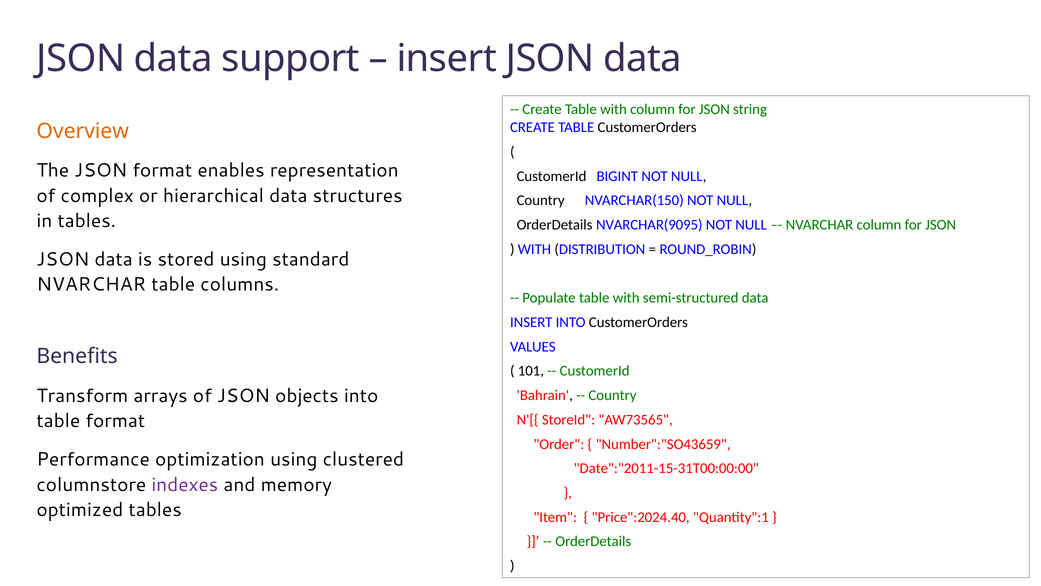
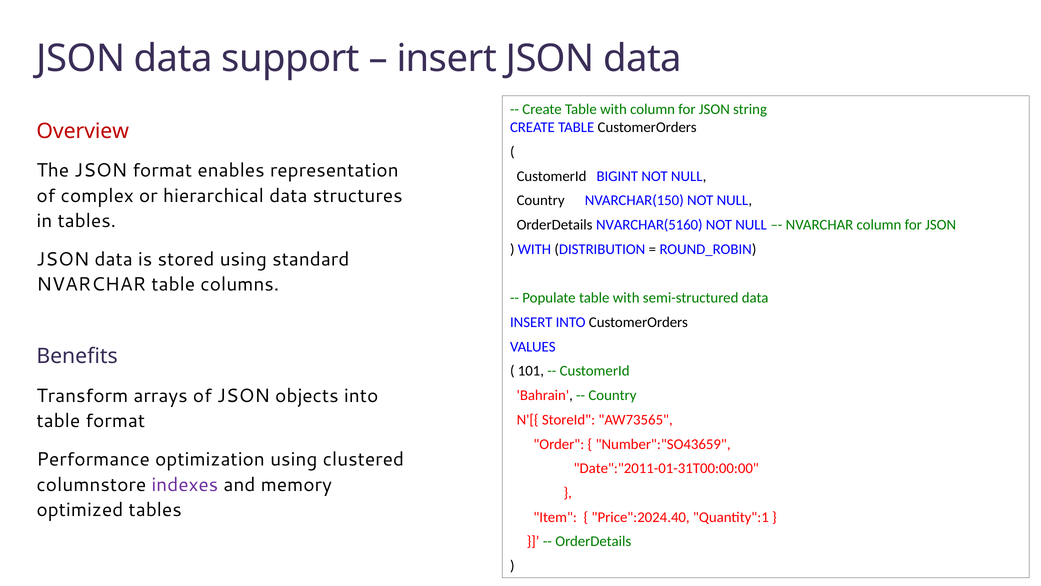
Overview colour: orange -> red
NVARCHAR(9095: NVARCHAR(9095 -> NVARCHAR(5160
Date":"2011-15-31T00:00:00: Date":"2011-15-31T00:00:00 -> Date":"2011-01-31T00:00:00
